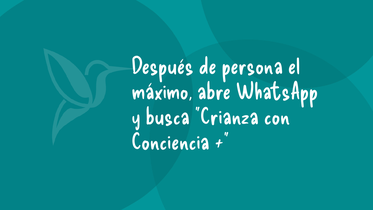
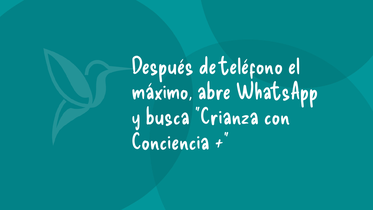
persona: persona -> teléfono
